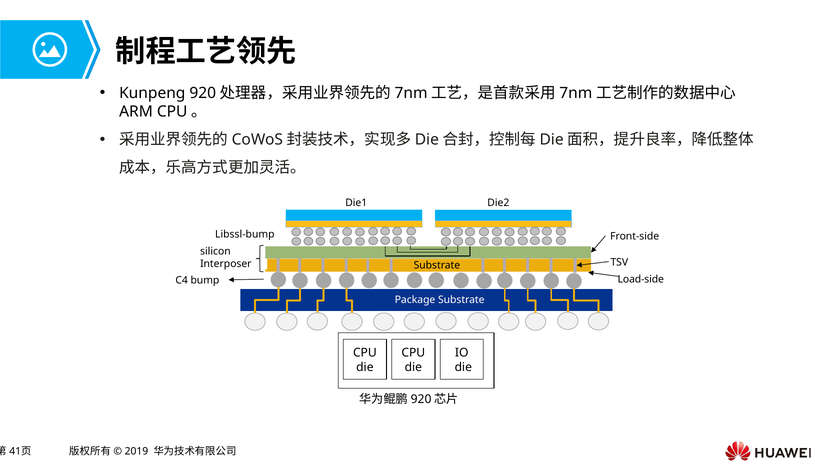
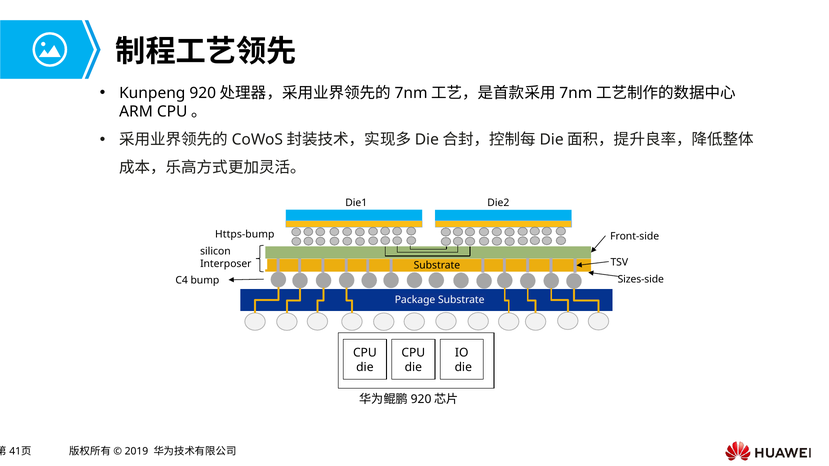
Libssl-bump: Libssl-bump -> Https-bump
Load-side: Load-side -> Sizes-side
